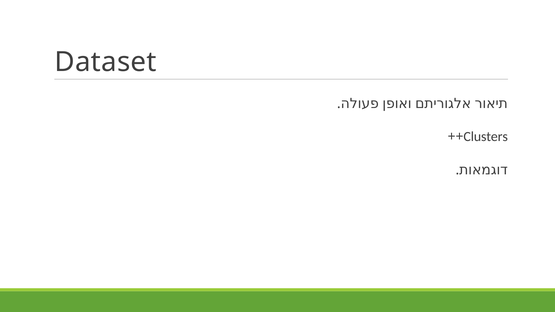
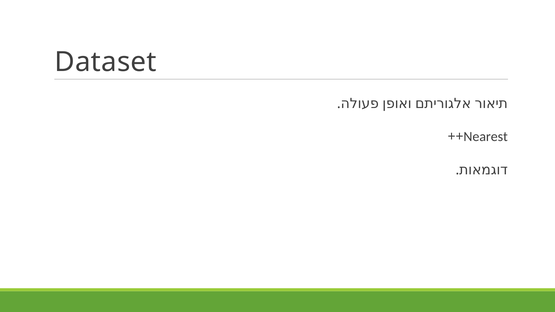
Clusters: Clusters -> Nearest
